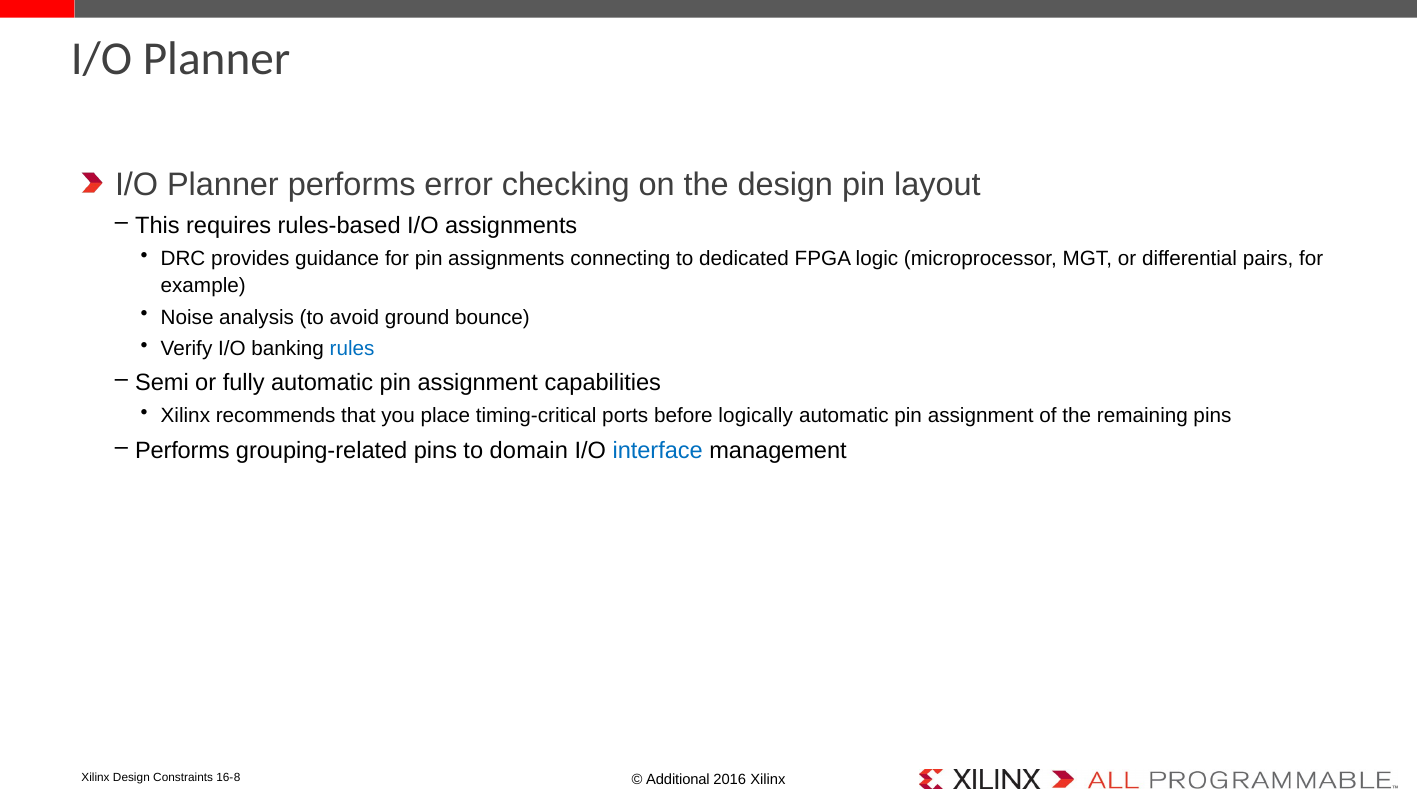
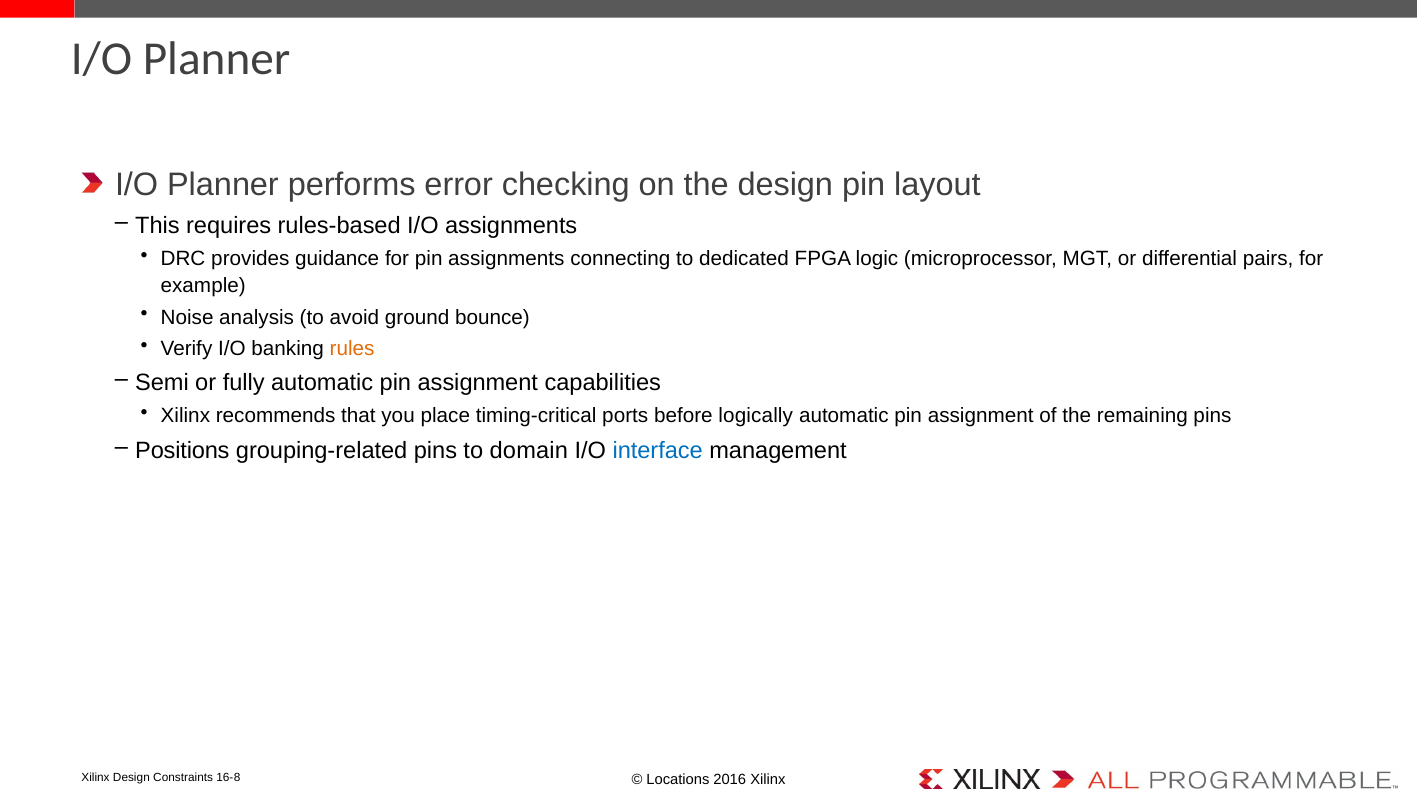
rules colour: blue -> orange
Performs at (182, 450): Performs -> Positions
Additional: Additional -> Locations
